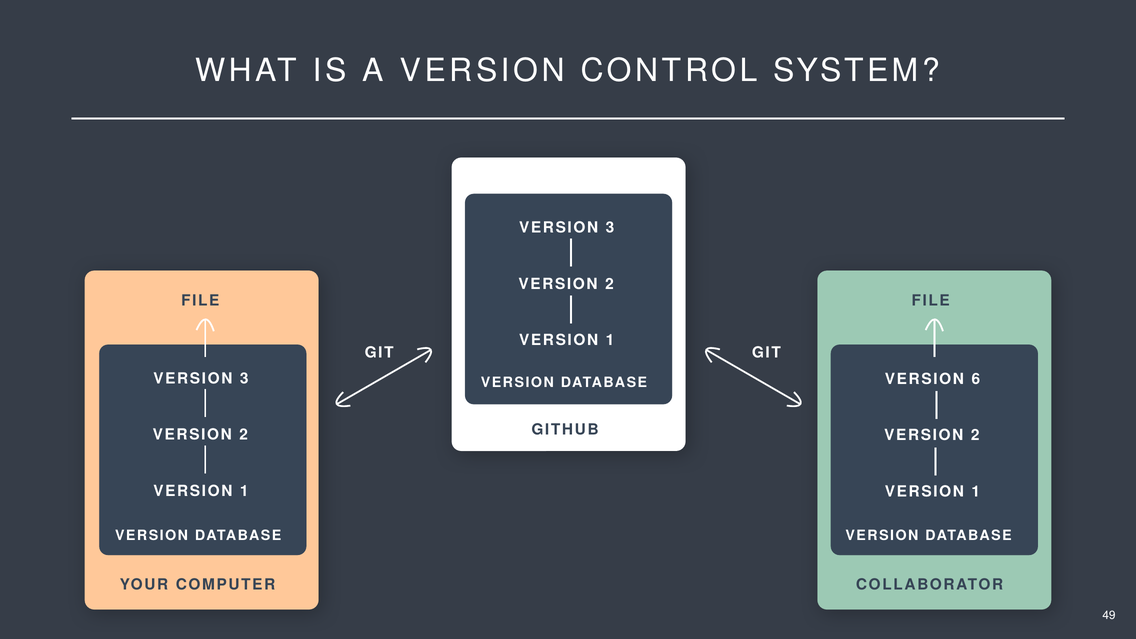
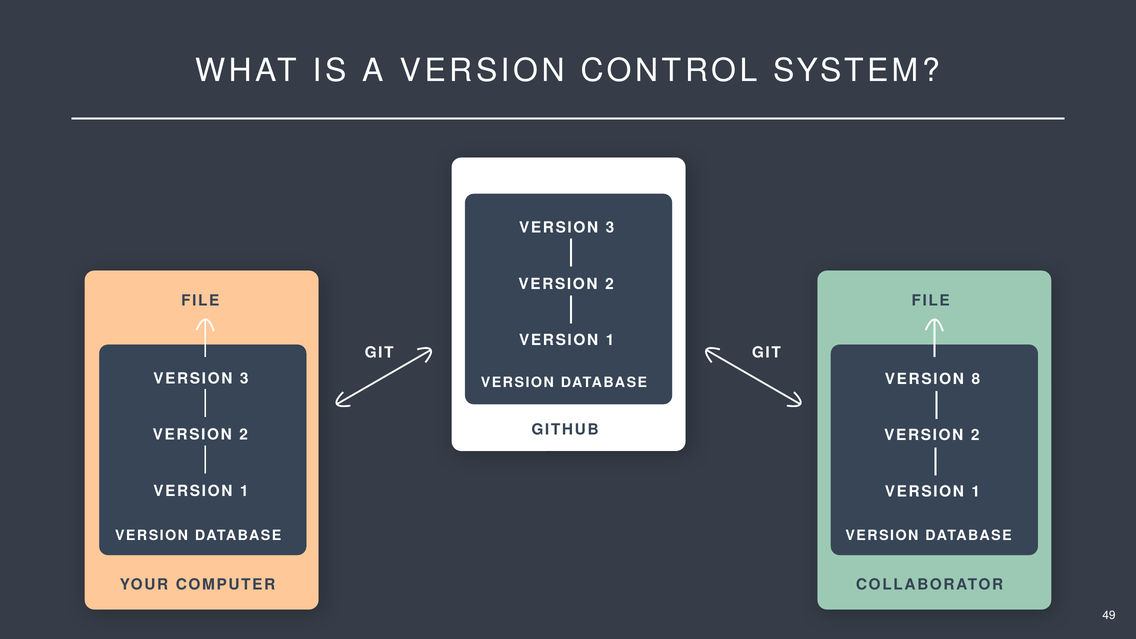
6: 6 -> 8
